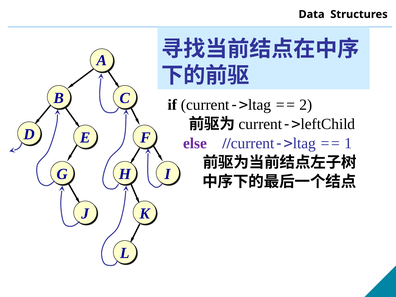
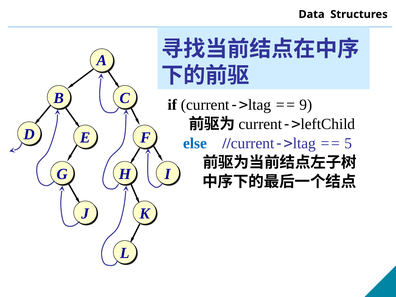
2: 2 -> 9
else colour: purple -> blue
1: 1 -> 5
